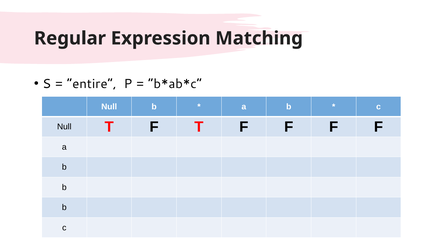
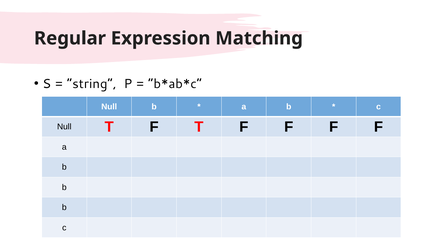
entire: entire -> string
